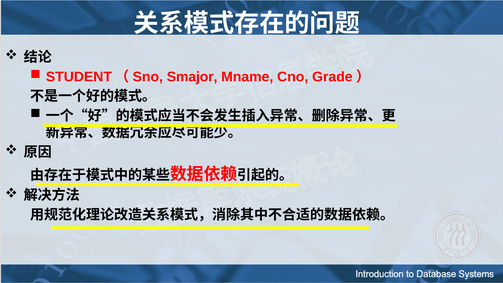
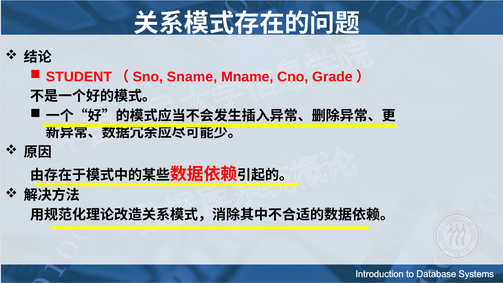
Smajor: Smajor -> Sname
